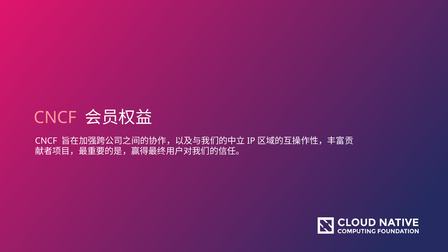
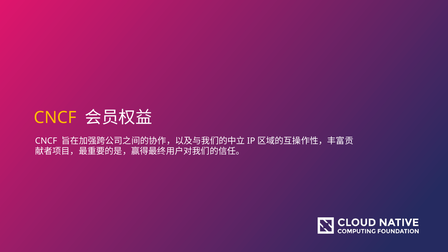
CNCF at (55, 118) colour: pink -> yellow
